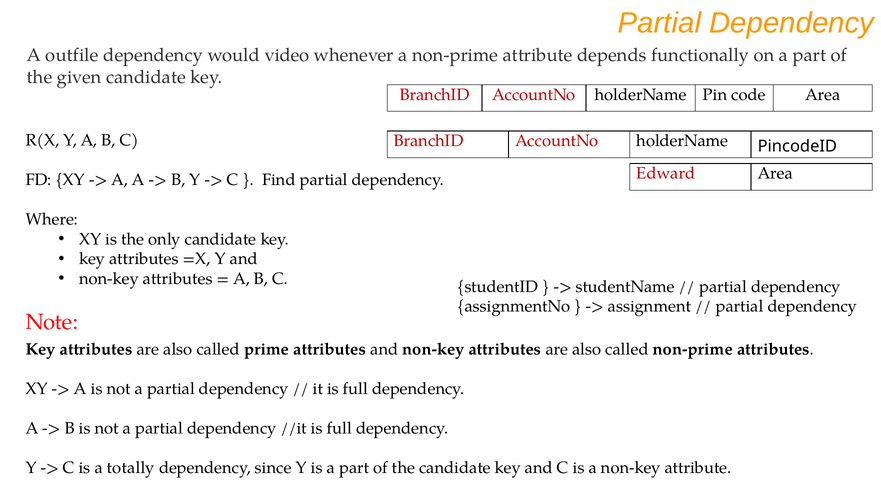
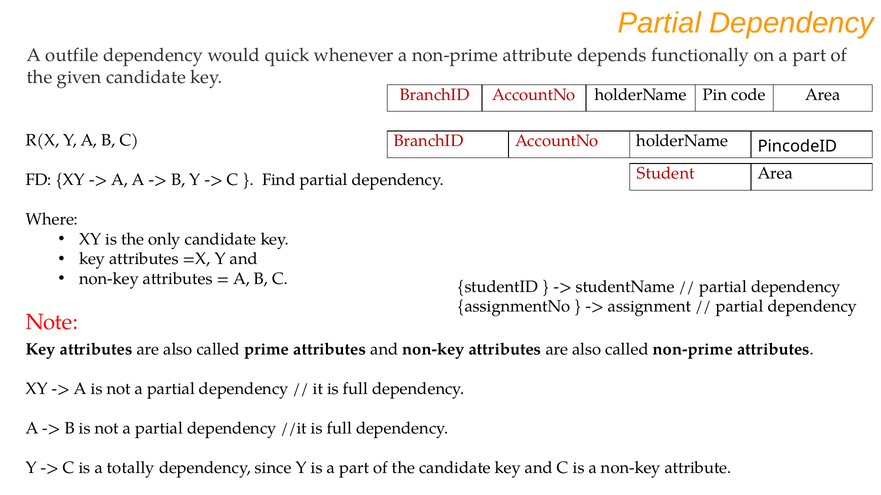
video: video -> quick
Edward: Edward -> Student
